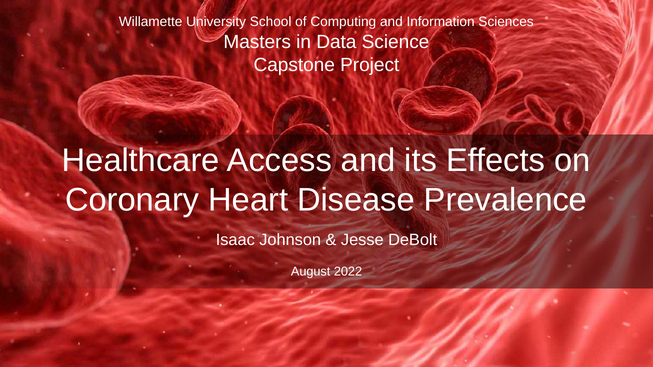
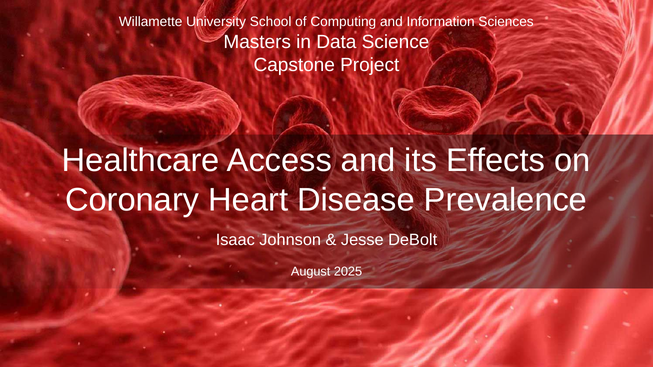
2022: 2022 -> 2025
